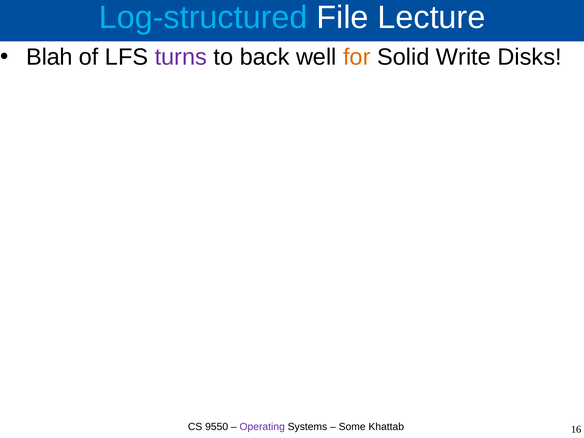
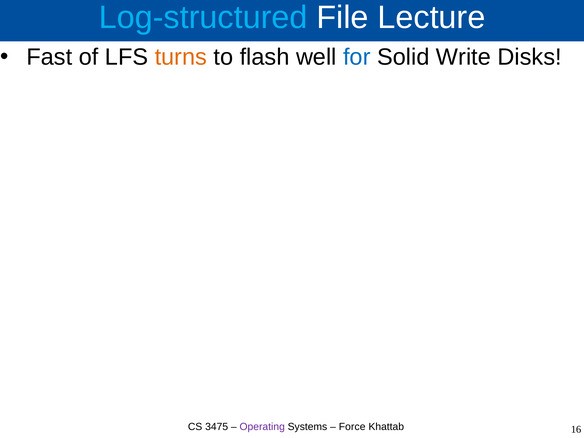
Blah: Blah -> Fast
turns colour: purple -> orange
back: back -> flash
for colour: orange -> blue
9550: 9550 -> 3475
Some: Some -> Force
